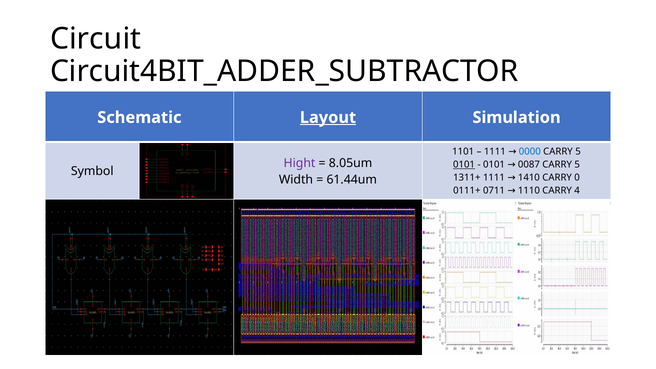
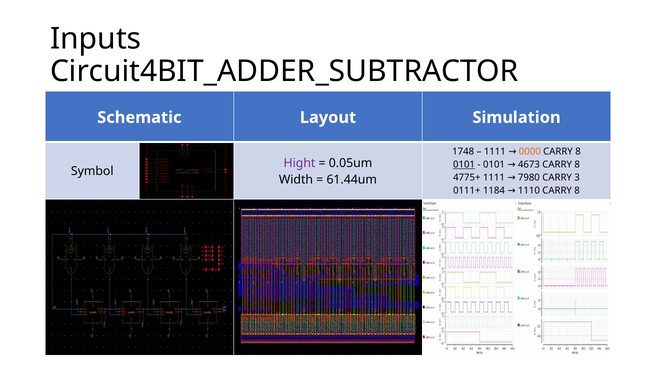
Circuit: Circuit -> Inputs
Layout underline: present -> none
1101: 1101 -> 1748
0000 colour: blue -> orange
5 at (578, 152): 5 -> 8
8.05um: 8.05um -> 0.05um
0087: 0087 -> 4673
5 at (577, 165): 5 -> 8
1311+: 1311+ -> 4775+
1410: 1410 -> 7980
0: 0 -> 3
0711: 0711 -> 1184
1110 CARRY 4: 4 -> 8
